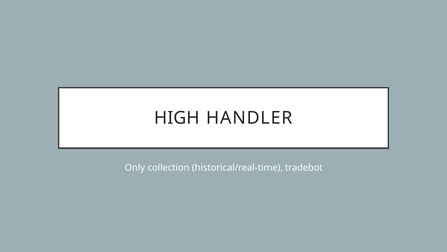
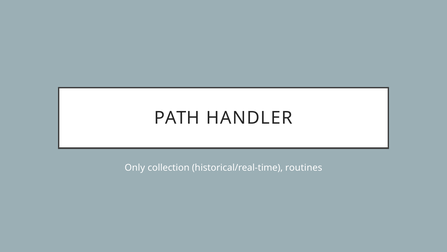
HIGH: HIGH -> PATH
tradebot: tradebot -> routines
